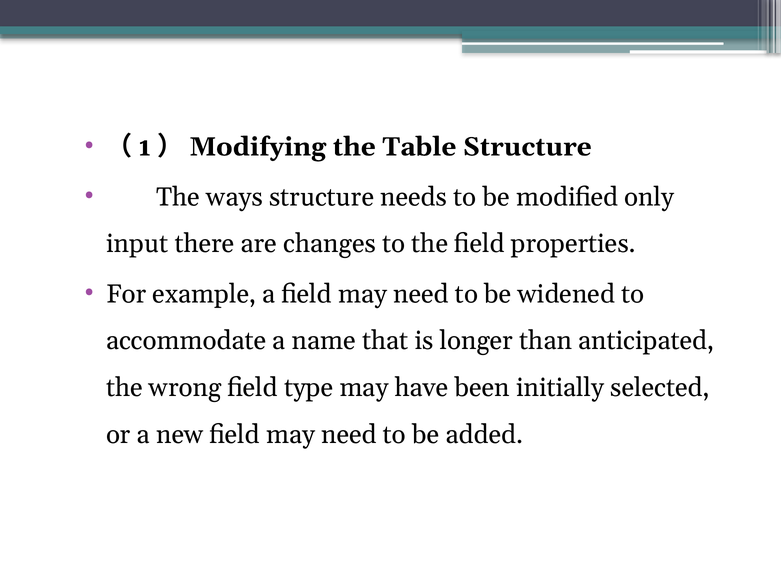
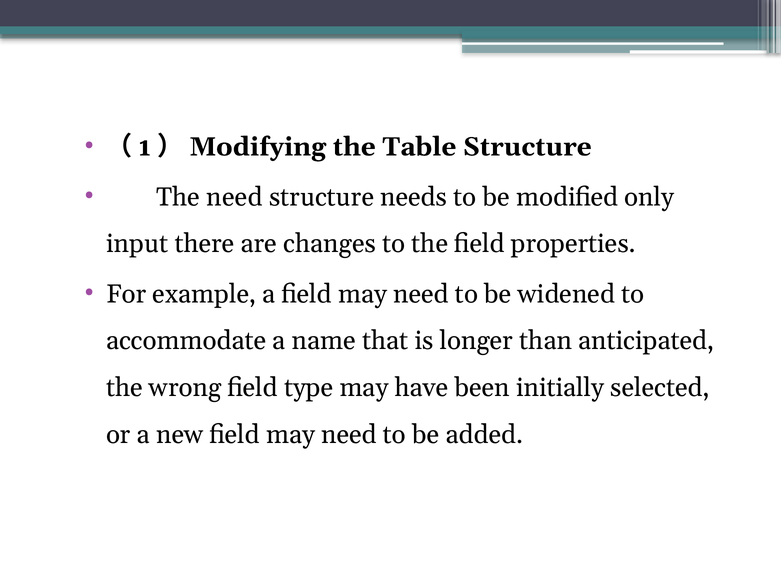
The ways: ways -> need
